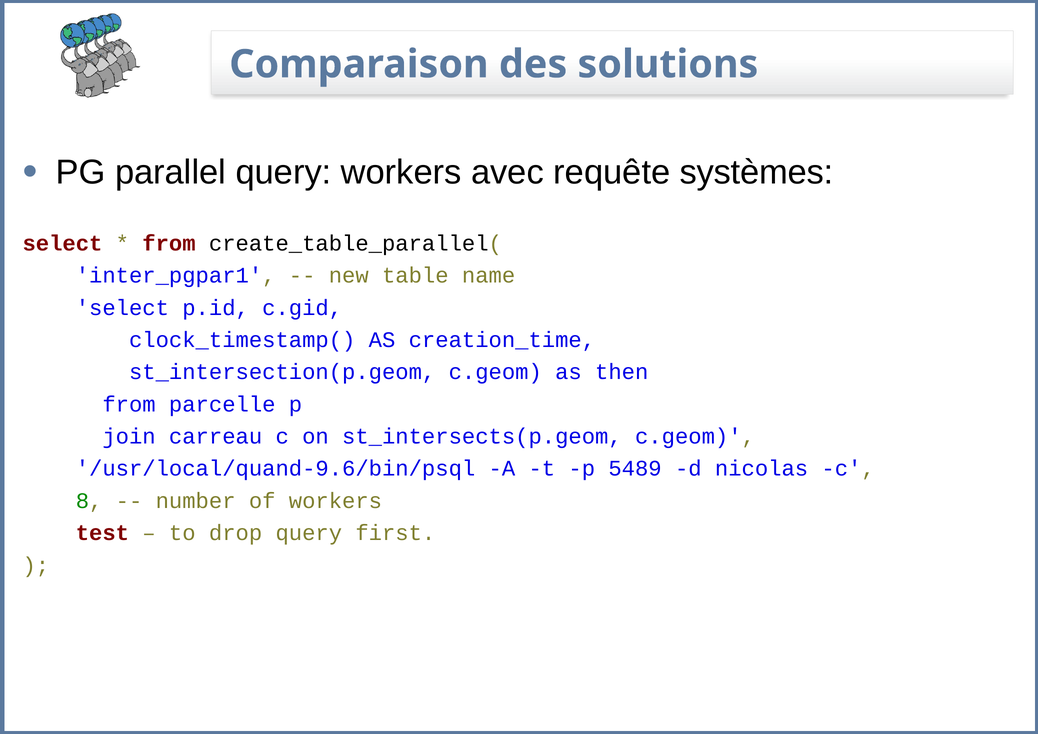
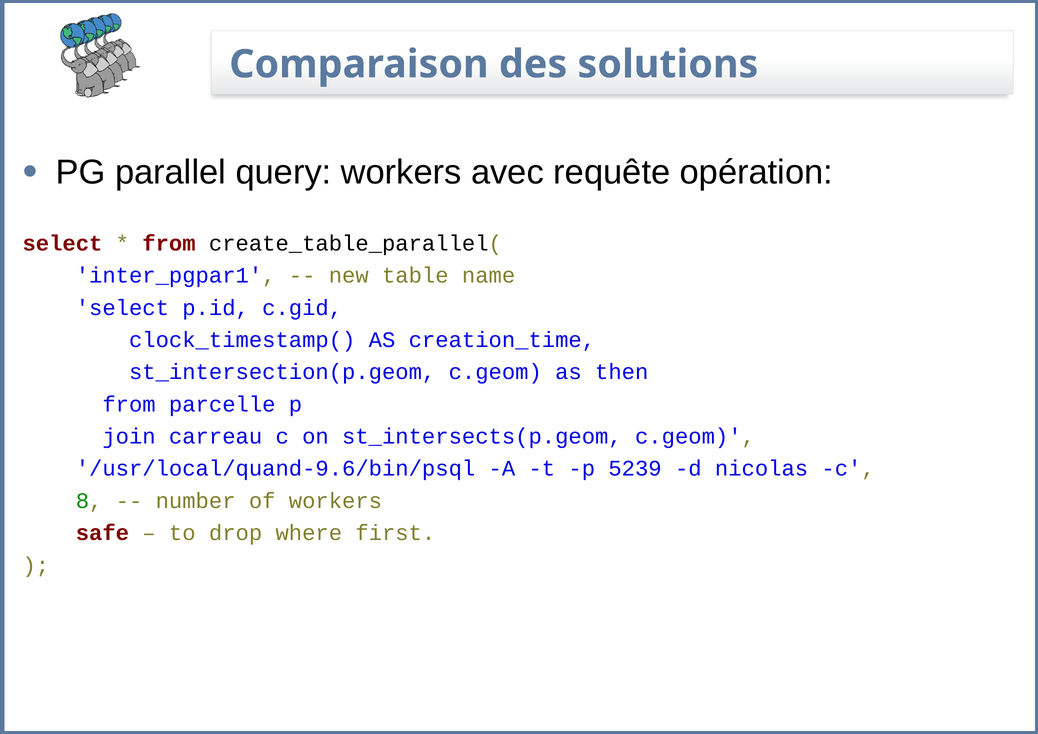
systèmes: systèmes -> opération
5489: 5489 -> 5239
test: test -> safe
drop query: query -> where
